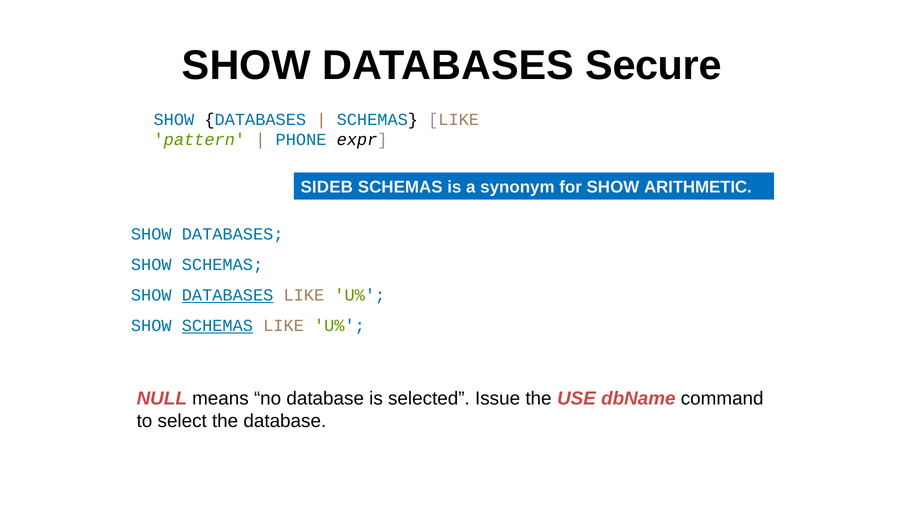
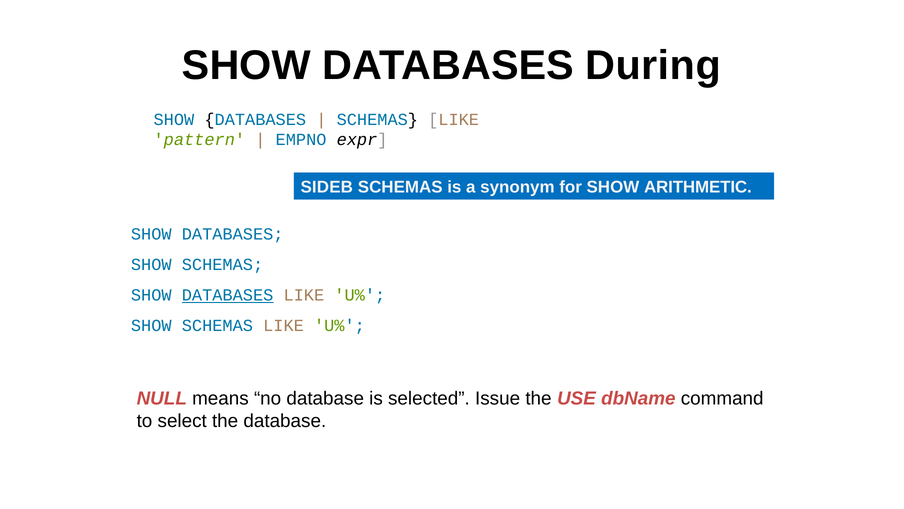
Secure: Secure -> During
PHONE: PHONE -> EMPNO
SCHEMAS at (217, 325) underline: present -> none
